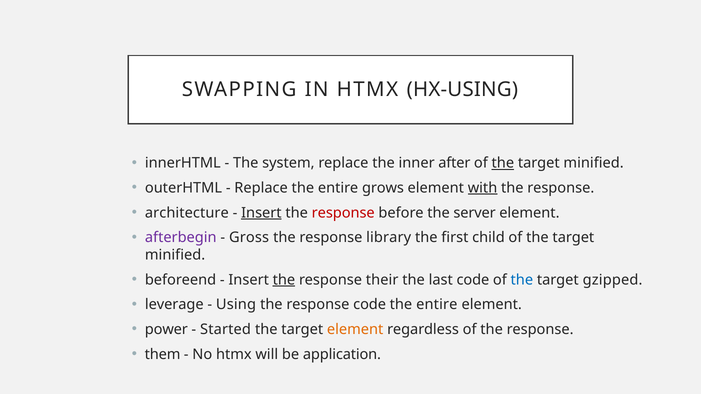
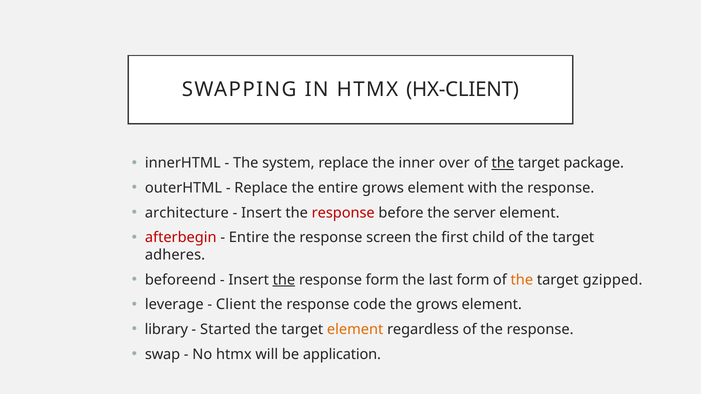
HX-USING: HX-USING -> HX-CLIENT
after: after -> over
minified at (594, 163): minified -> package
with underline: present -> none
Insert at (261, 213) underline: present -> none
afterbegin colour: purple -> red
Gross at (249, 238): Gross -> Entire
library: library -> screen
minified at (175, 255): minified -> adheres
response their: their -> form
last code: code -> form
the at (522, 280) colour: blue -> orange
Using: Using -> Client
entire at (437, 305): entire -> grows
power: power -> library
them: them -> swap
